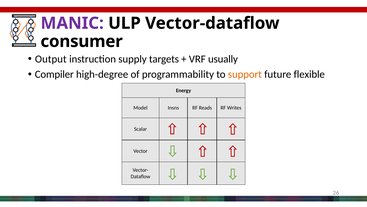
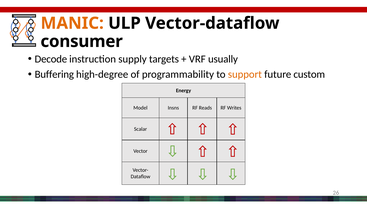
MANIC colour: purple -> orange
Output: Output -> Decode
Compiler: Compiler -> Buffering
flexible: flexible -> custom
